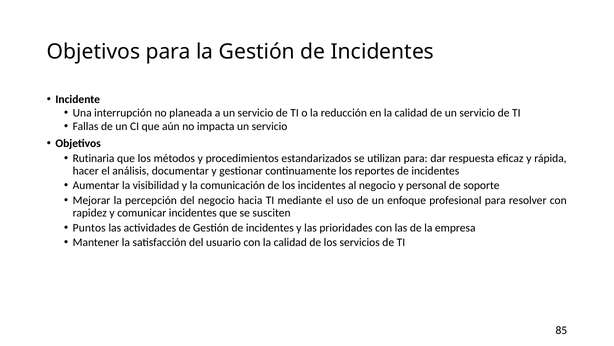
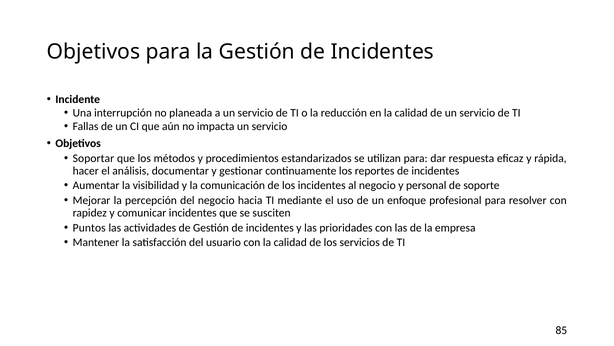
Rutinaria: Rutinaria -> Soportar
